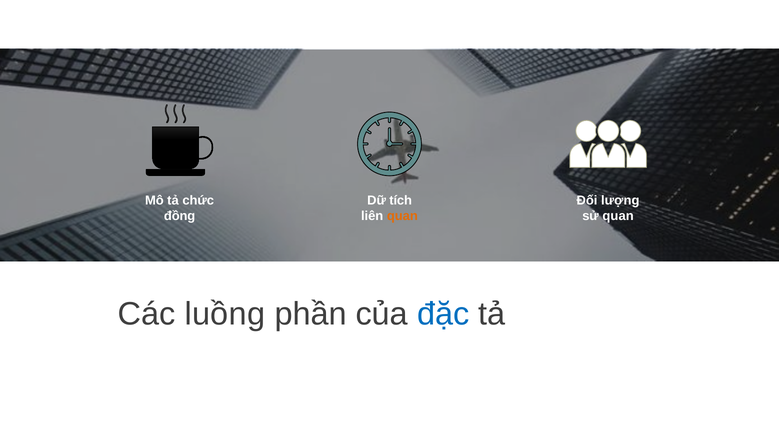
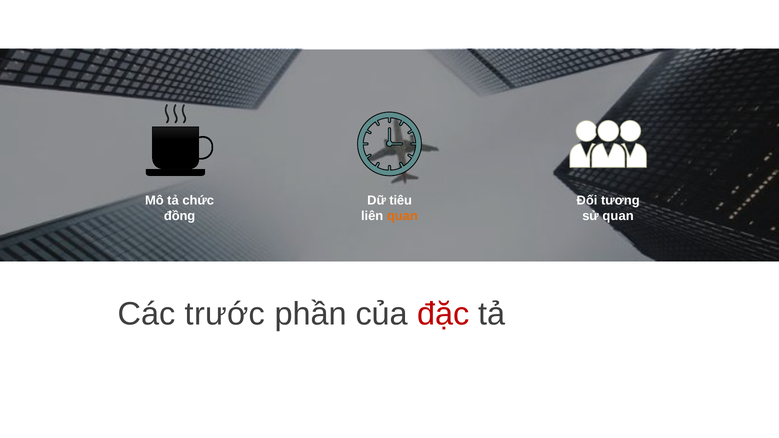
tích: tích -> tiêu
lượng: lượng -> tương
luồng: luồng -> trước
đặc colour: blue -> red
